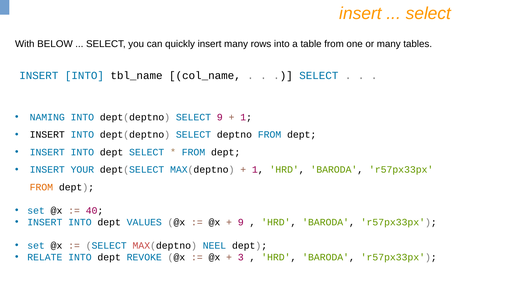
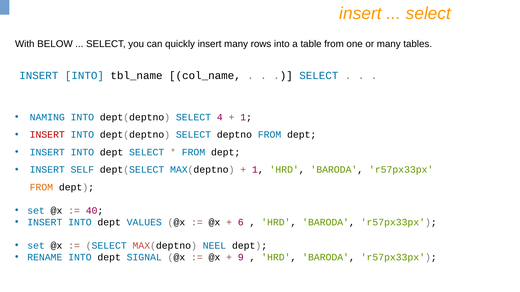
SELECT 9: 9 -> 4
INSERT at (47, 135) colour: black -> red
YOUR: YOUR -> SELF
9 at (241, 223): 9 -> 6
RELATE: RELATE -> RENAME
REVOKE: REVOKE -> SIGNAL
3: 3 -> 9
